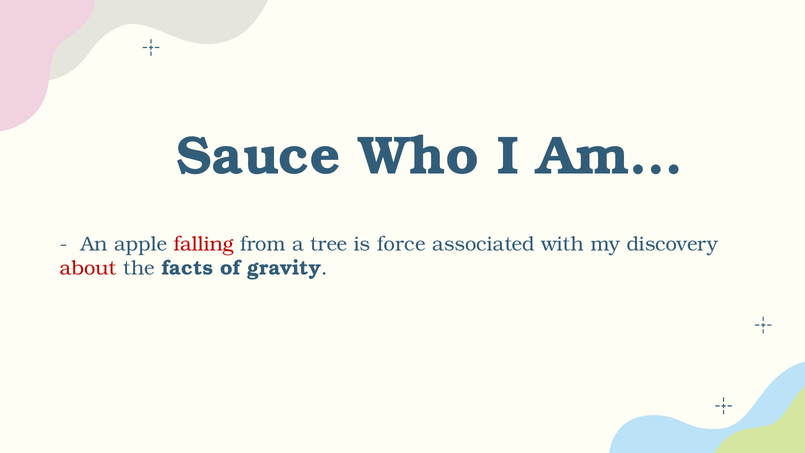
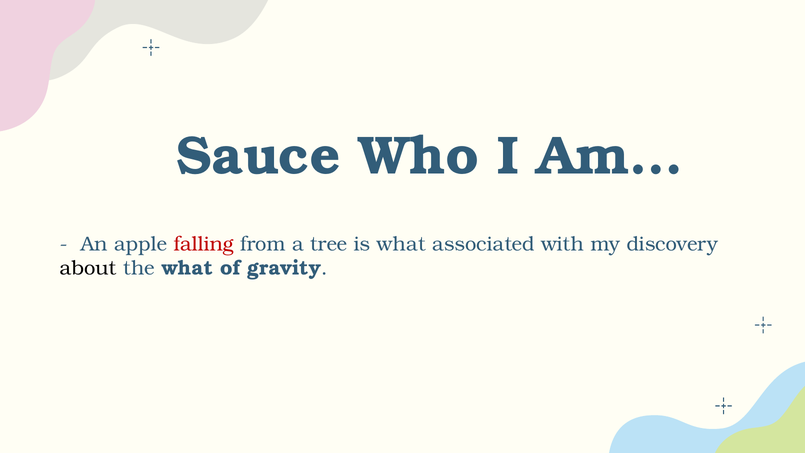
is force: force -> what
about colour: red -> black
the facts: facts -> what
